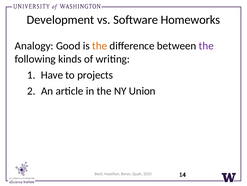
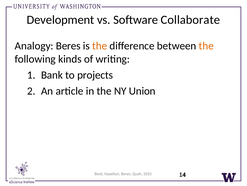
Homeworks: Homeworks -> Collaborate
Analogy Good: Good -> Beres
the at (206, 46) colour: purple -> orange
Have: Have -> Bank
